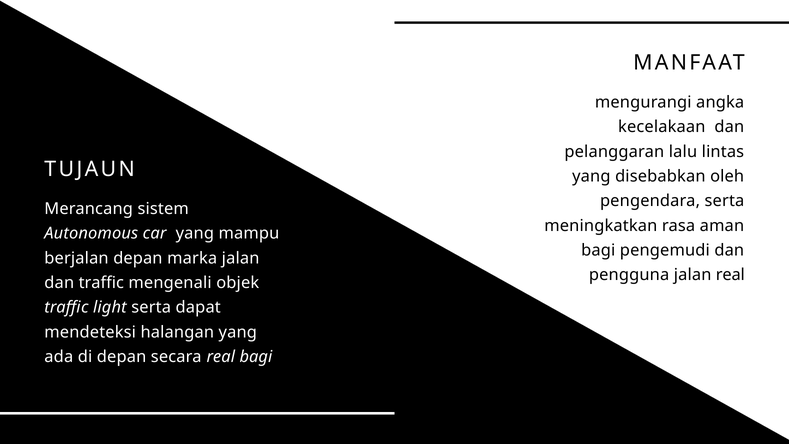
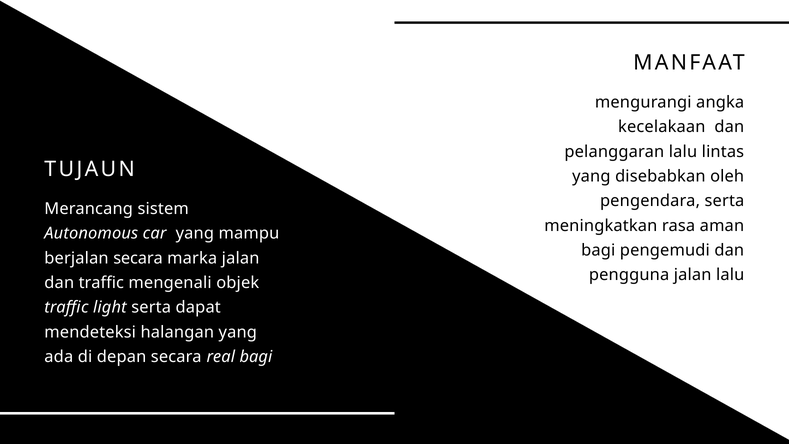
berjalan depan: depan -> secara
jalan real: real -> lalu
